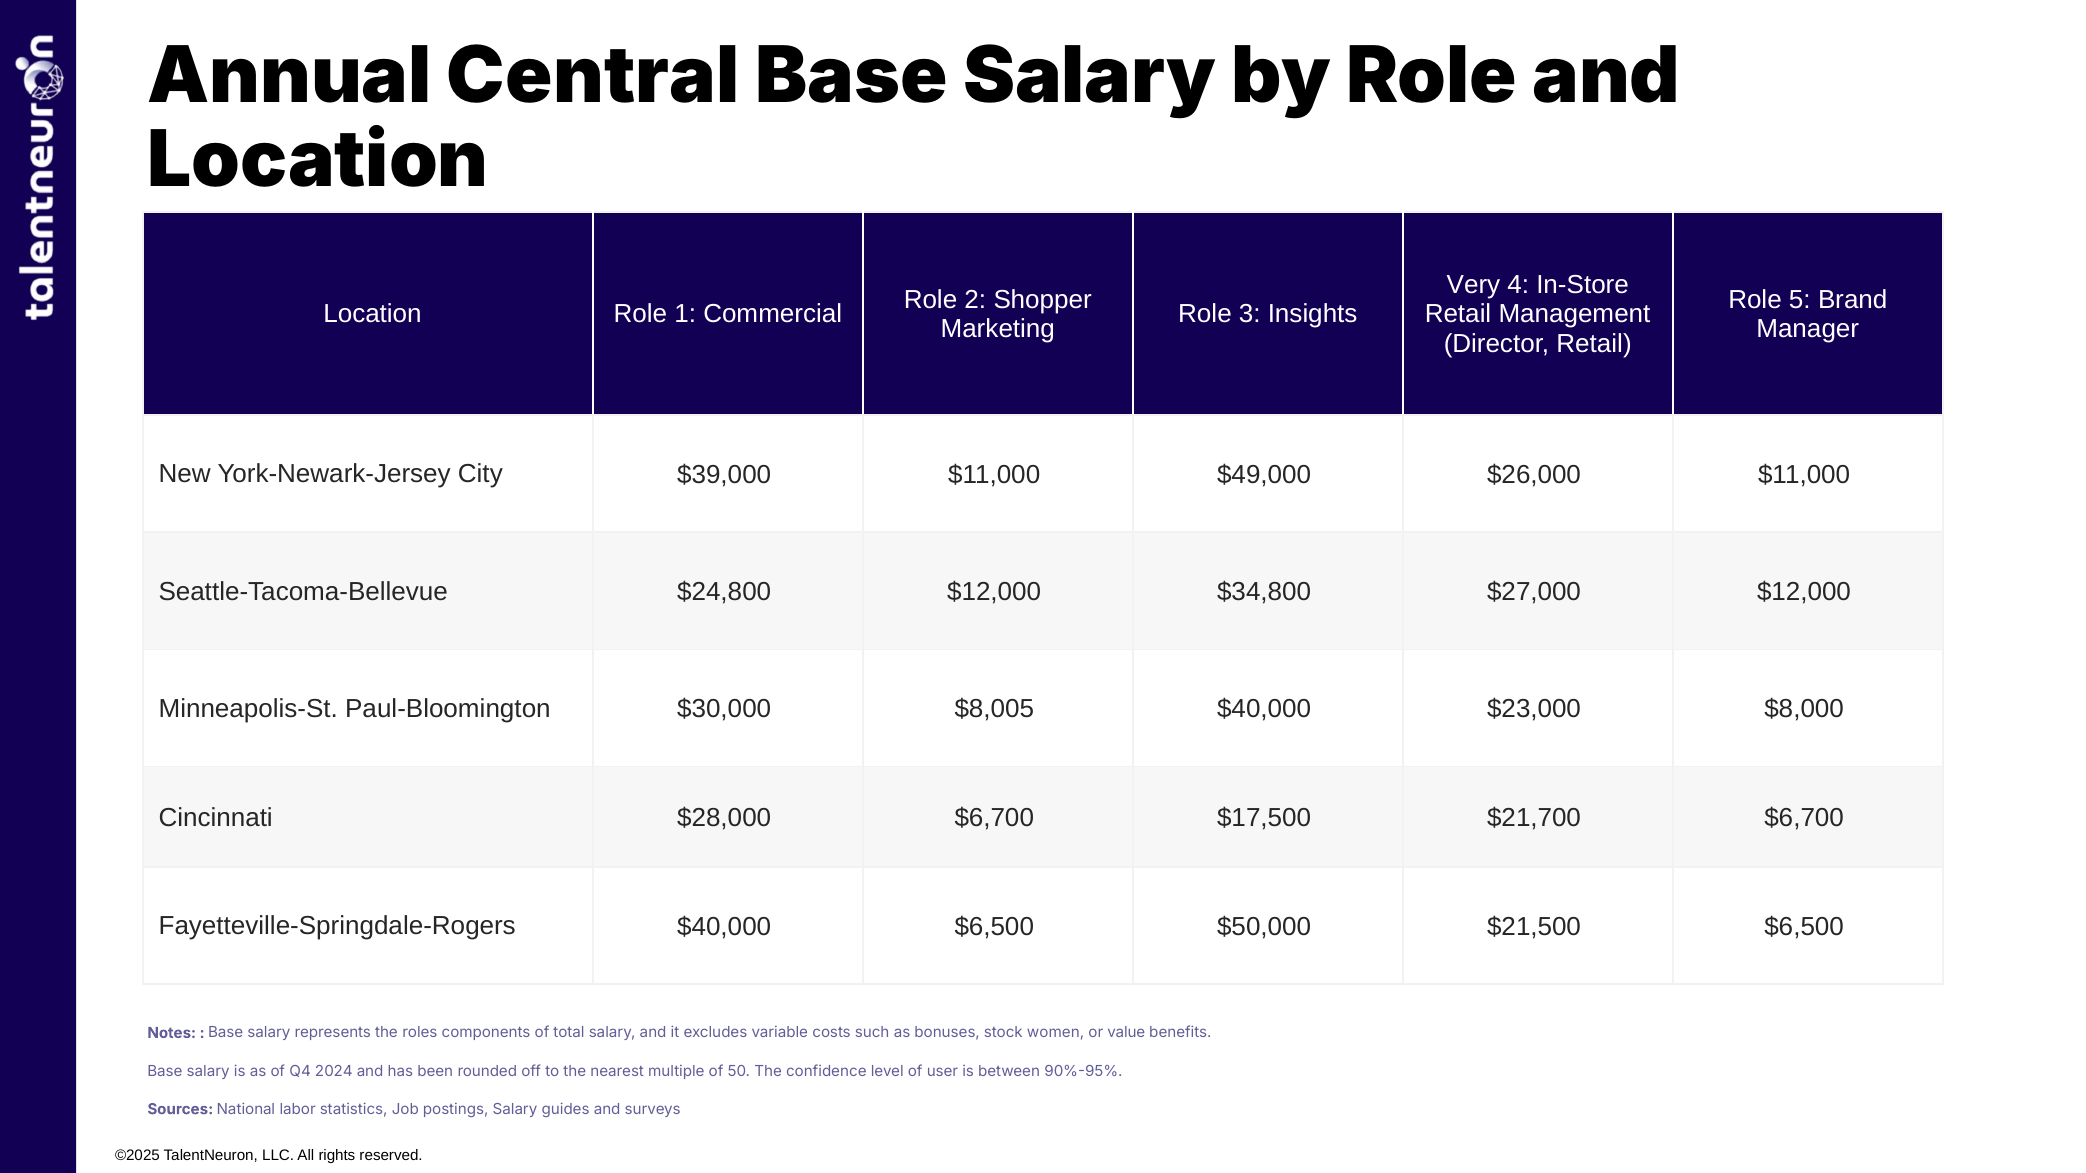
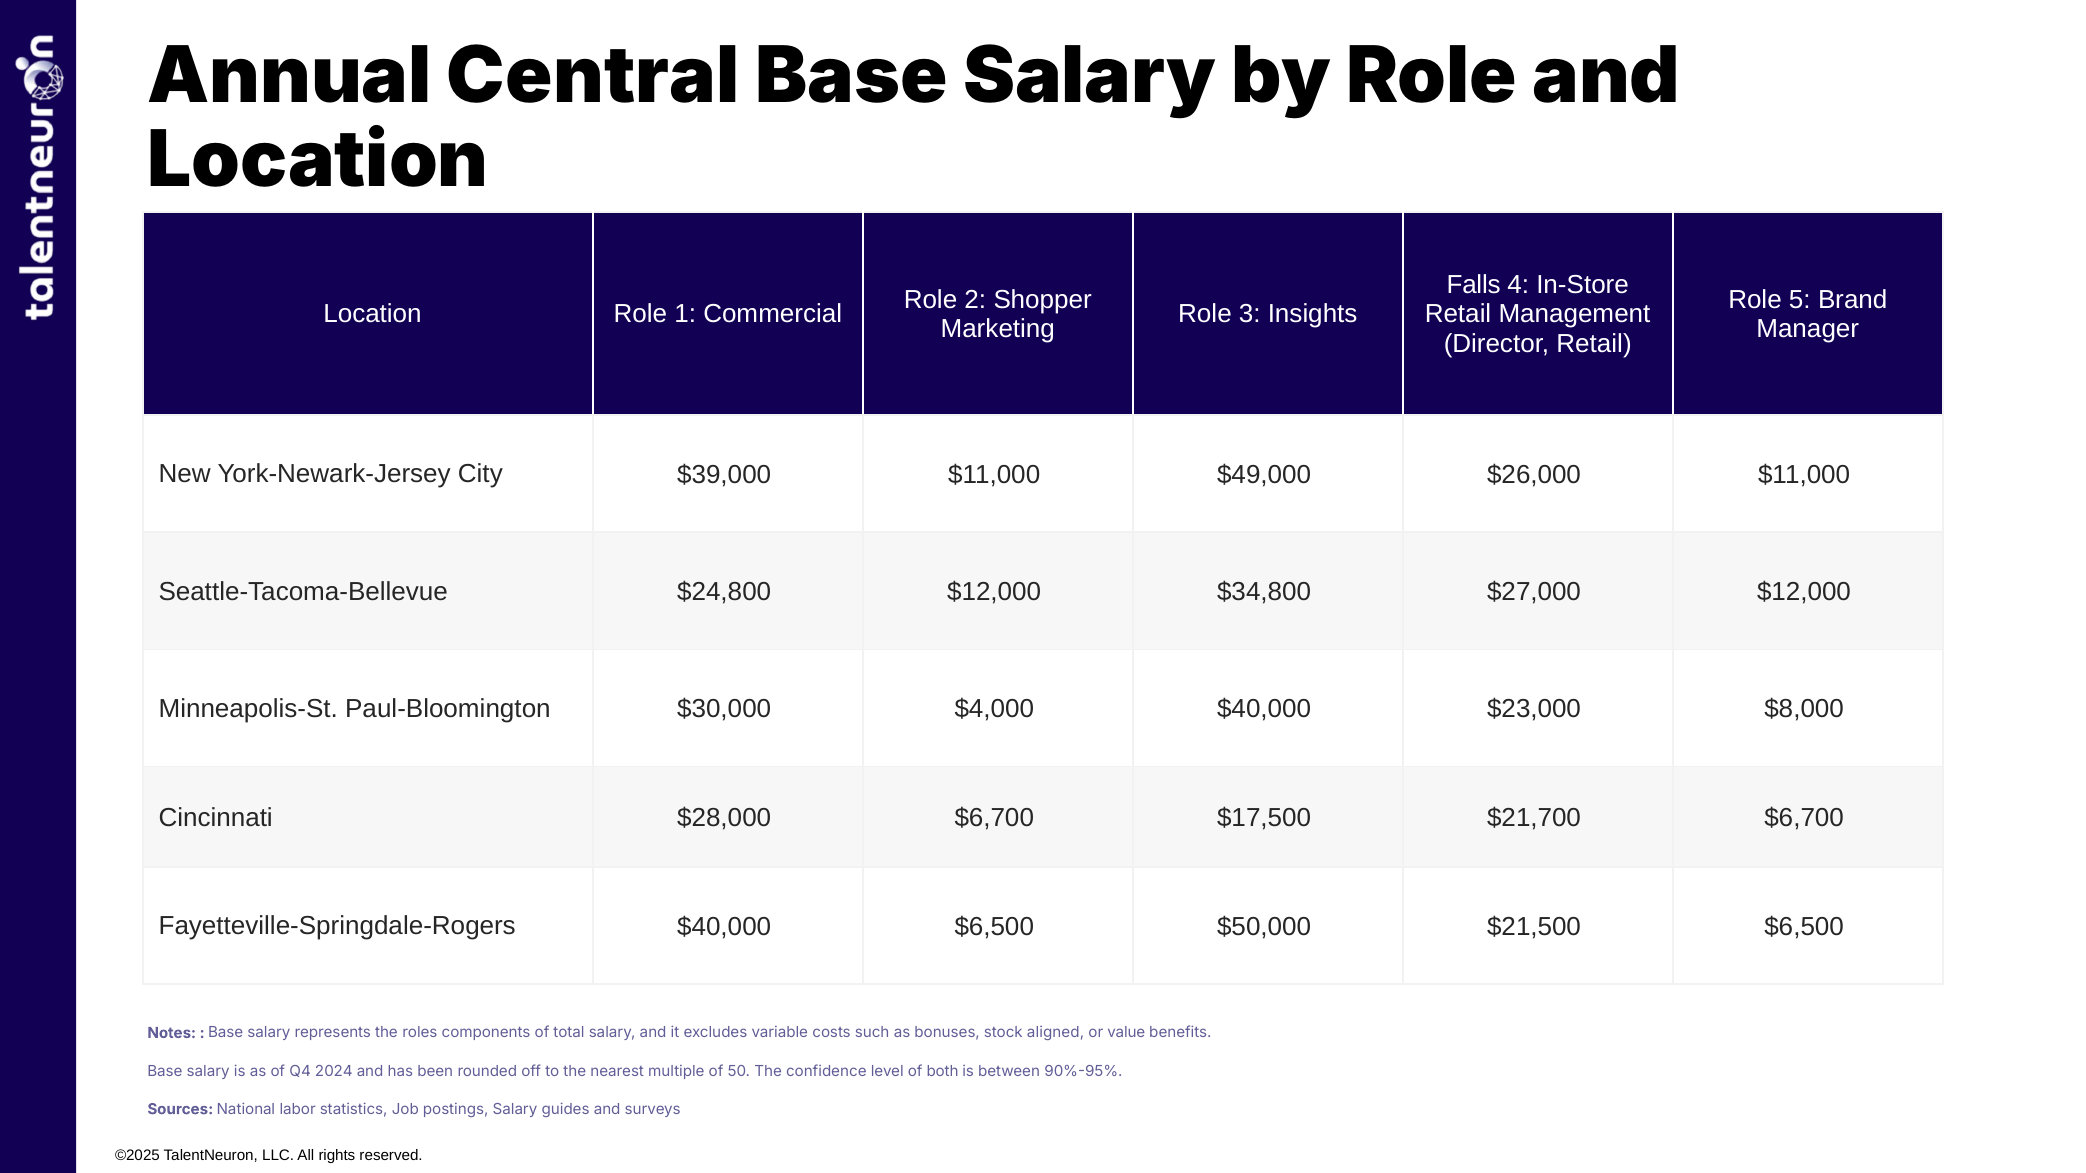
Very: Very -> Falls
$8,005: $8,005 -> $4,000
women: women -> aligned
user: user -> both
